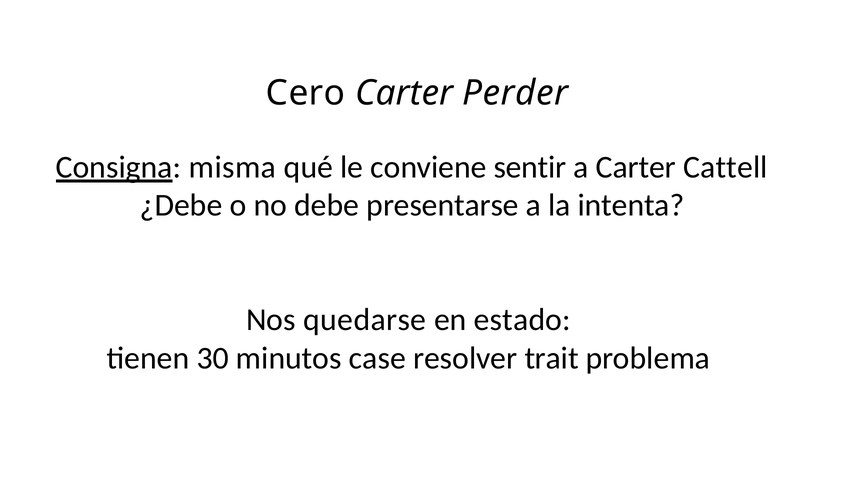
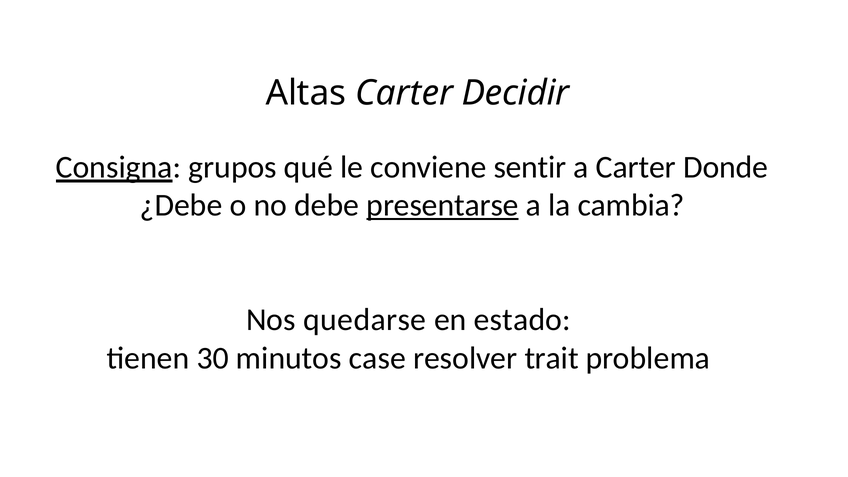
Cero: Cero -> Altas
Perder: Perder -> Decidir
misma: misma -> grupos
Cattell: Cattell -> Donde
presentarse underline: none -> present
intenta: intenta -> cambia
